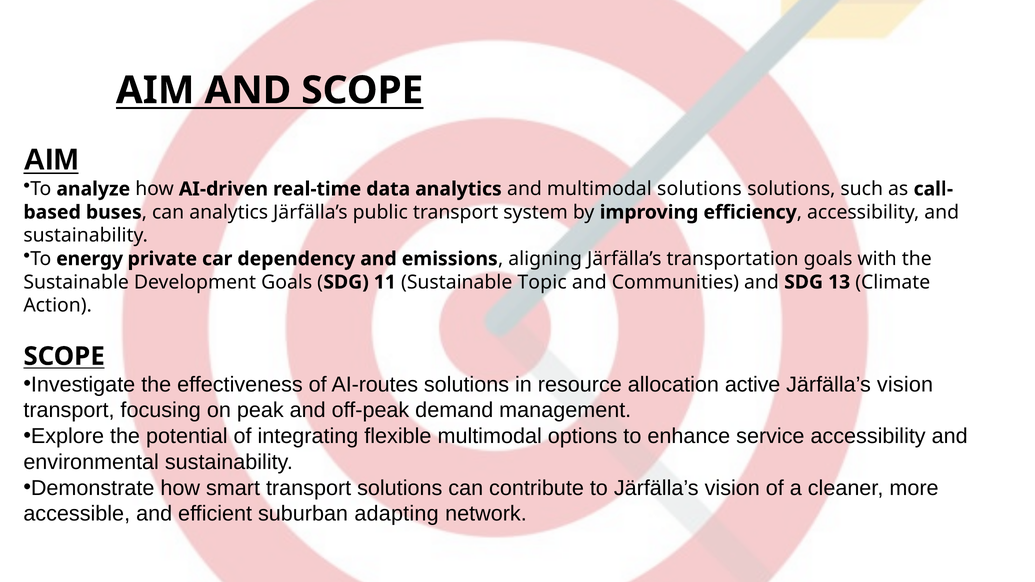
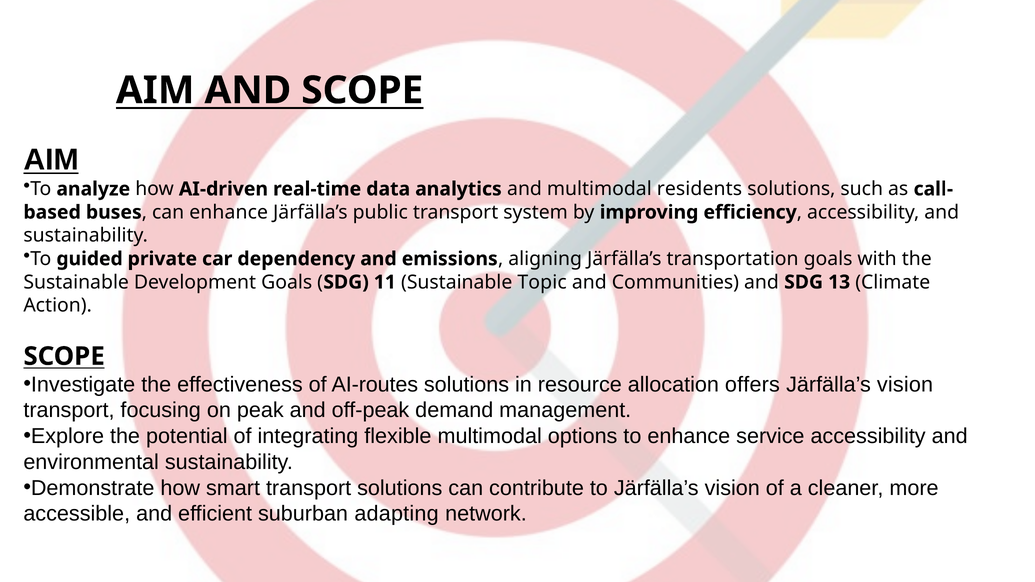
multimodal solutions: solutions -> residents
can analytics: analytics -> enhance
energy: energy -> guided
active: active -> offers
